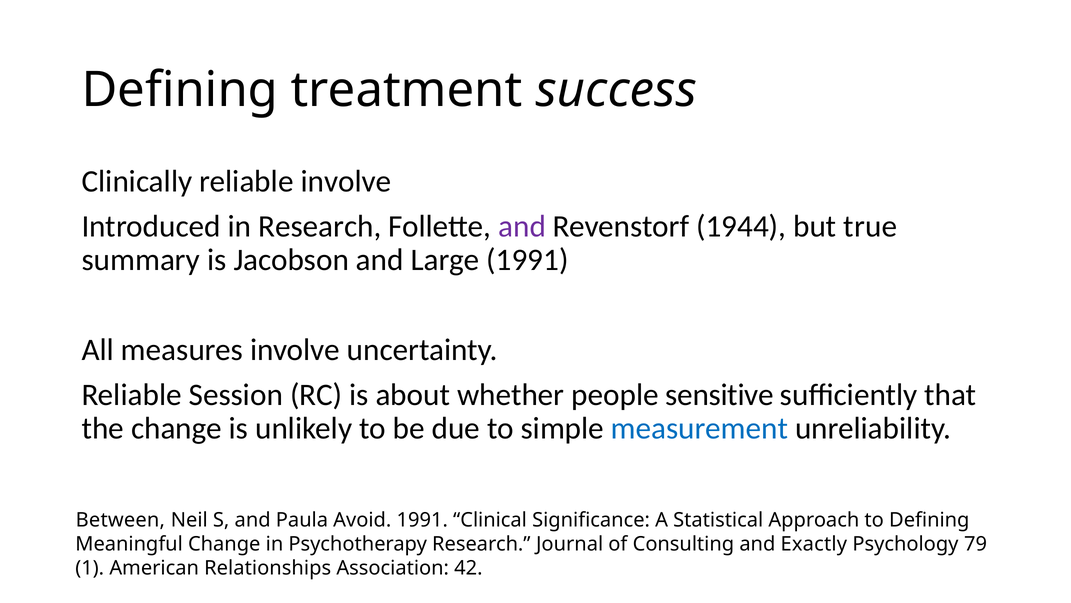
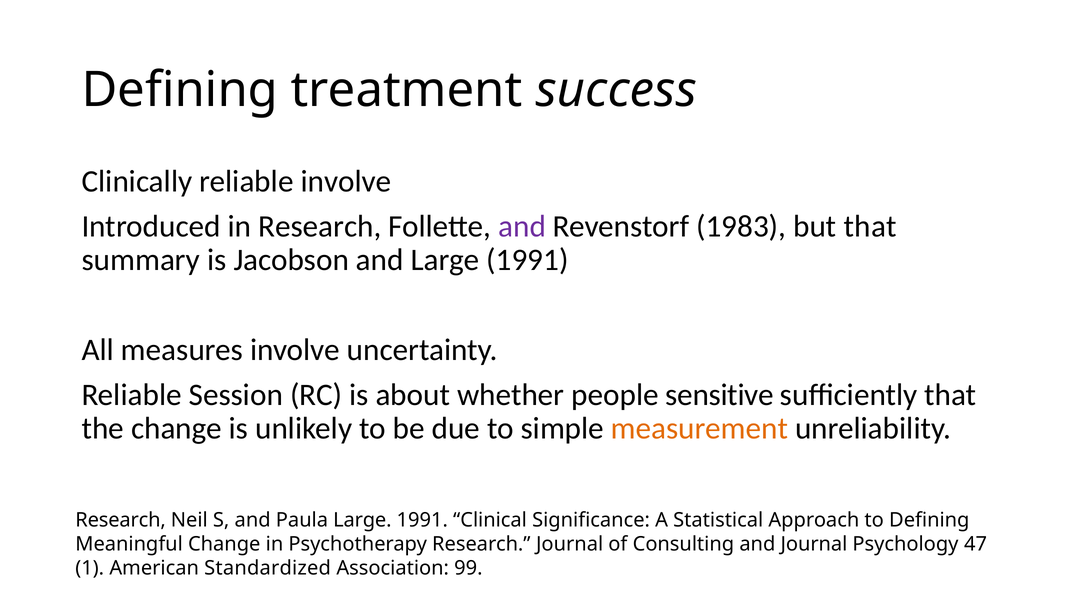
1944: 1944 -> 1983
but true: true -> that
measurement colour: blue -> orange
Between at (120, 519): Between -> Research
Paula Avoid: Avoid -> Large
and Exactly: Exactly -> Journal
79: 79 -> 47
Relationships: Relationships -> Standardized
42: 42 -> 99
